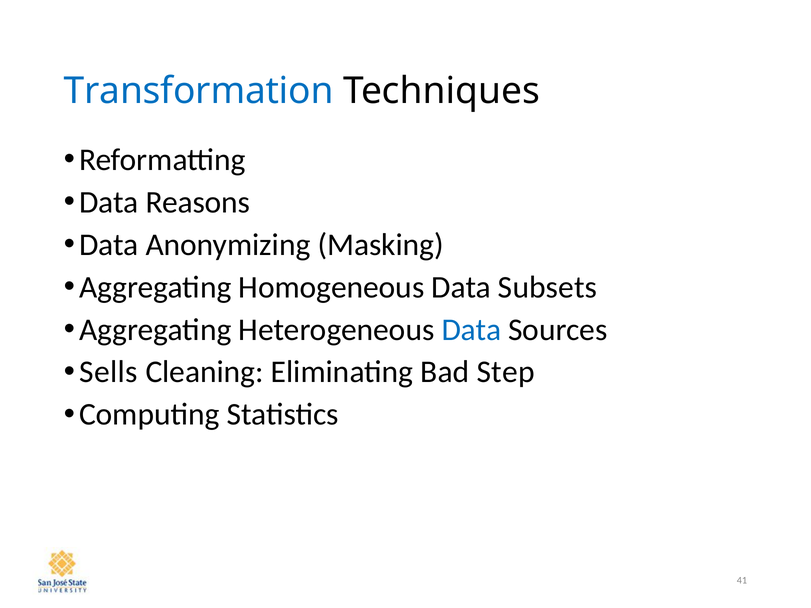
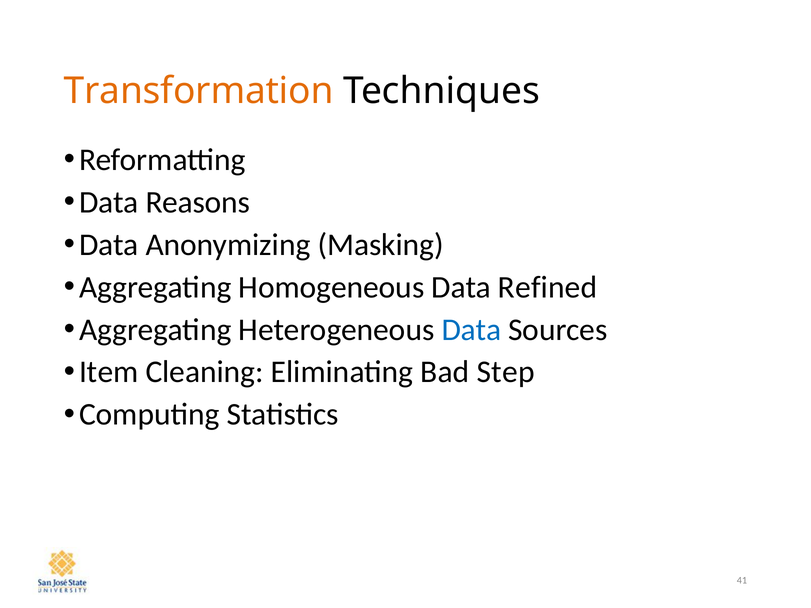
Transformation colour: blue -> orange
Subsets: Subsets -> Refined
Sells: Sells -> Item
